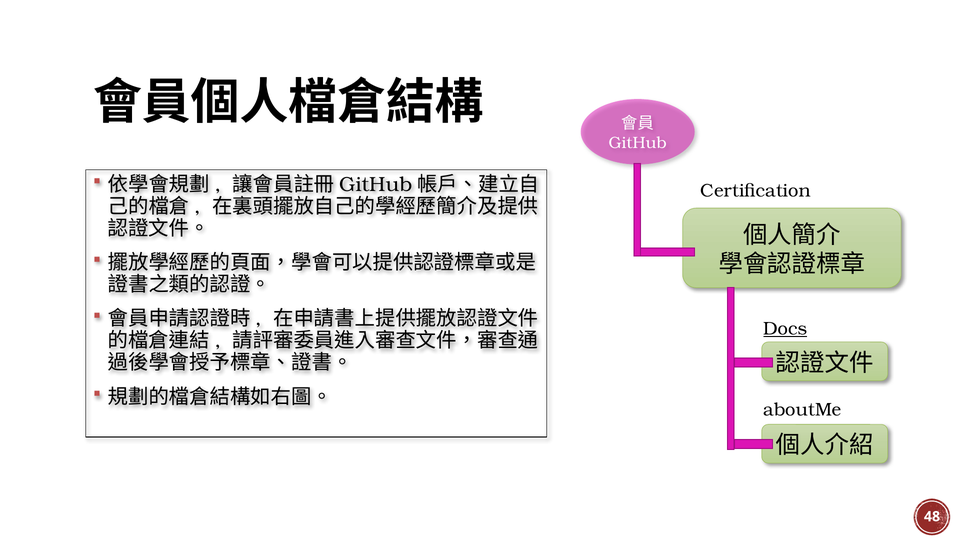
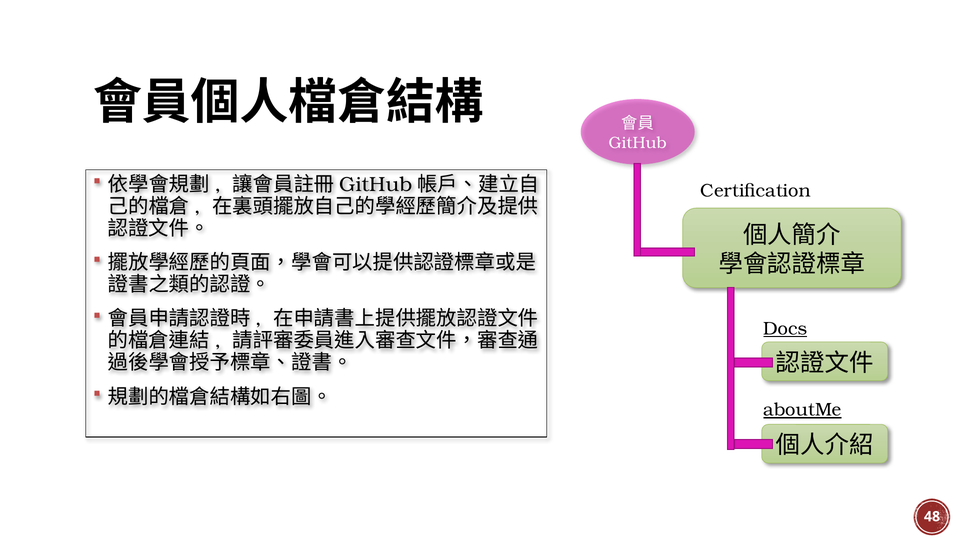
aboutMe underline: none -> present
